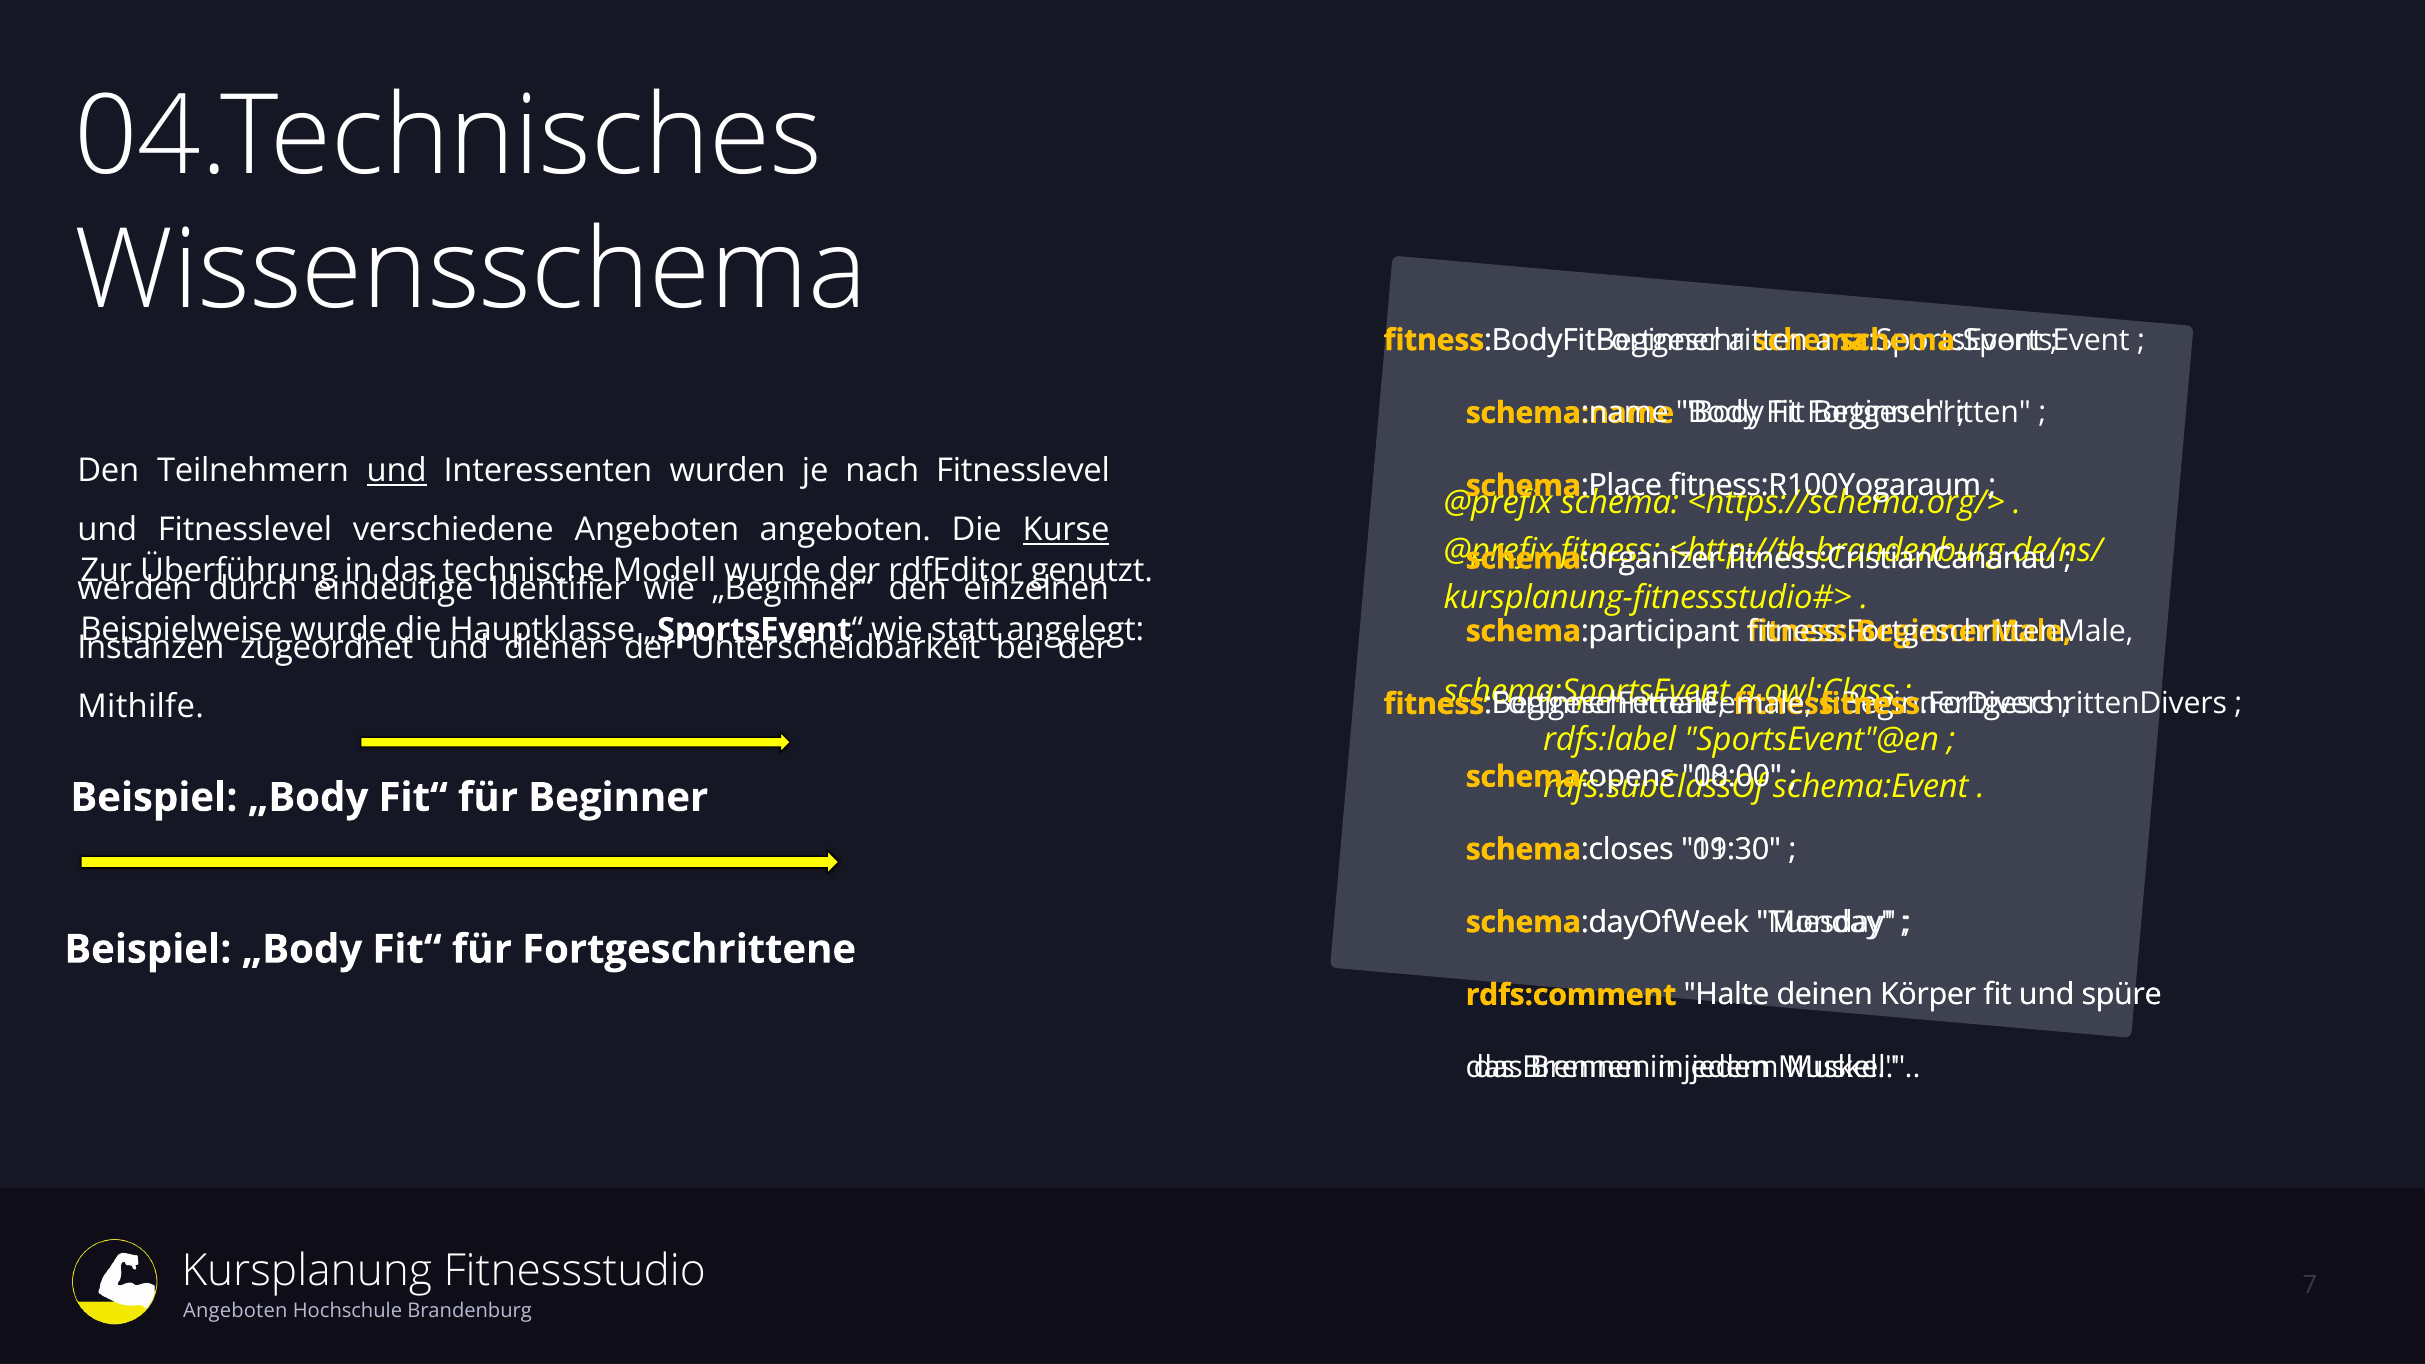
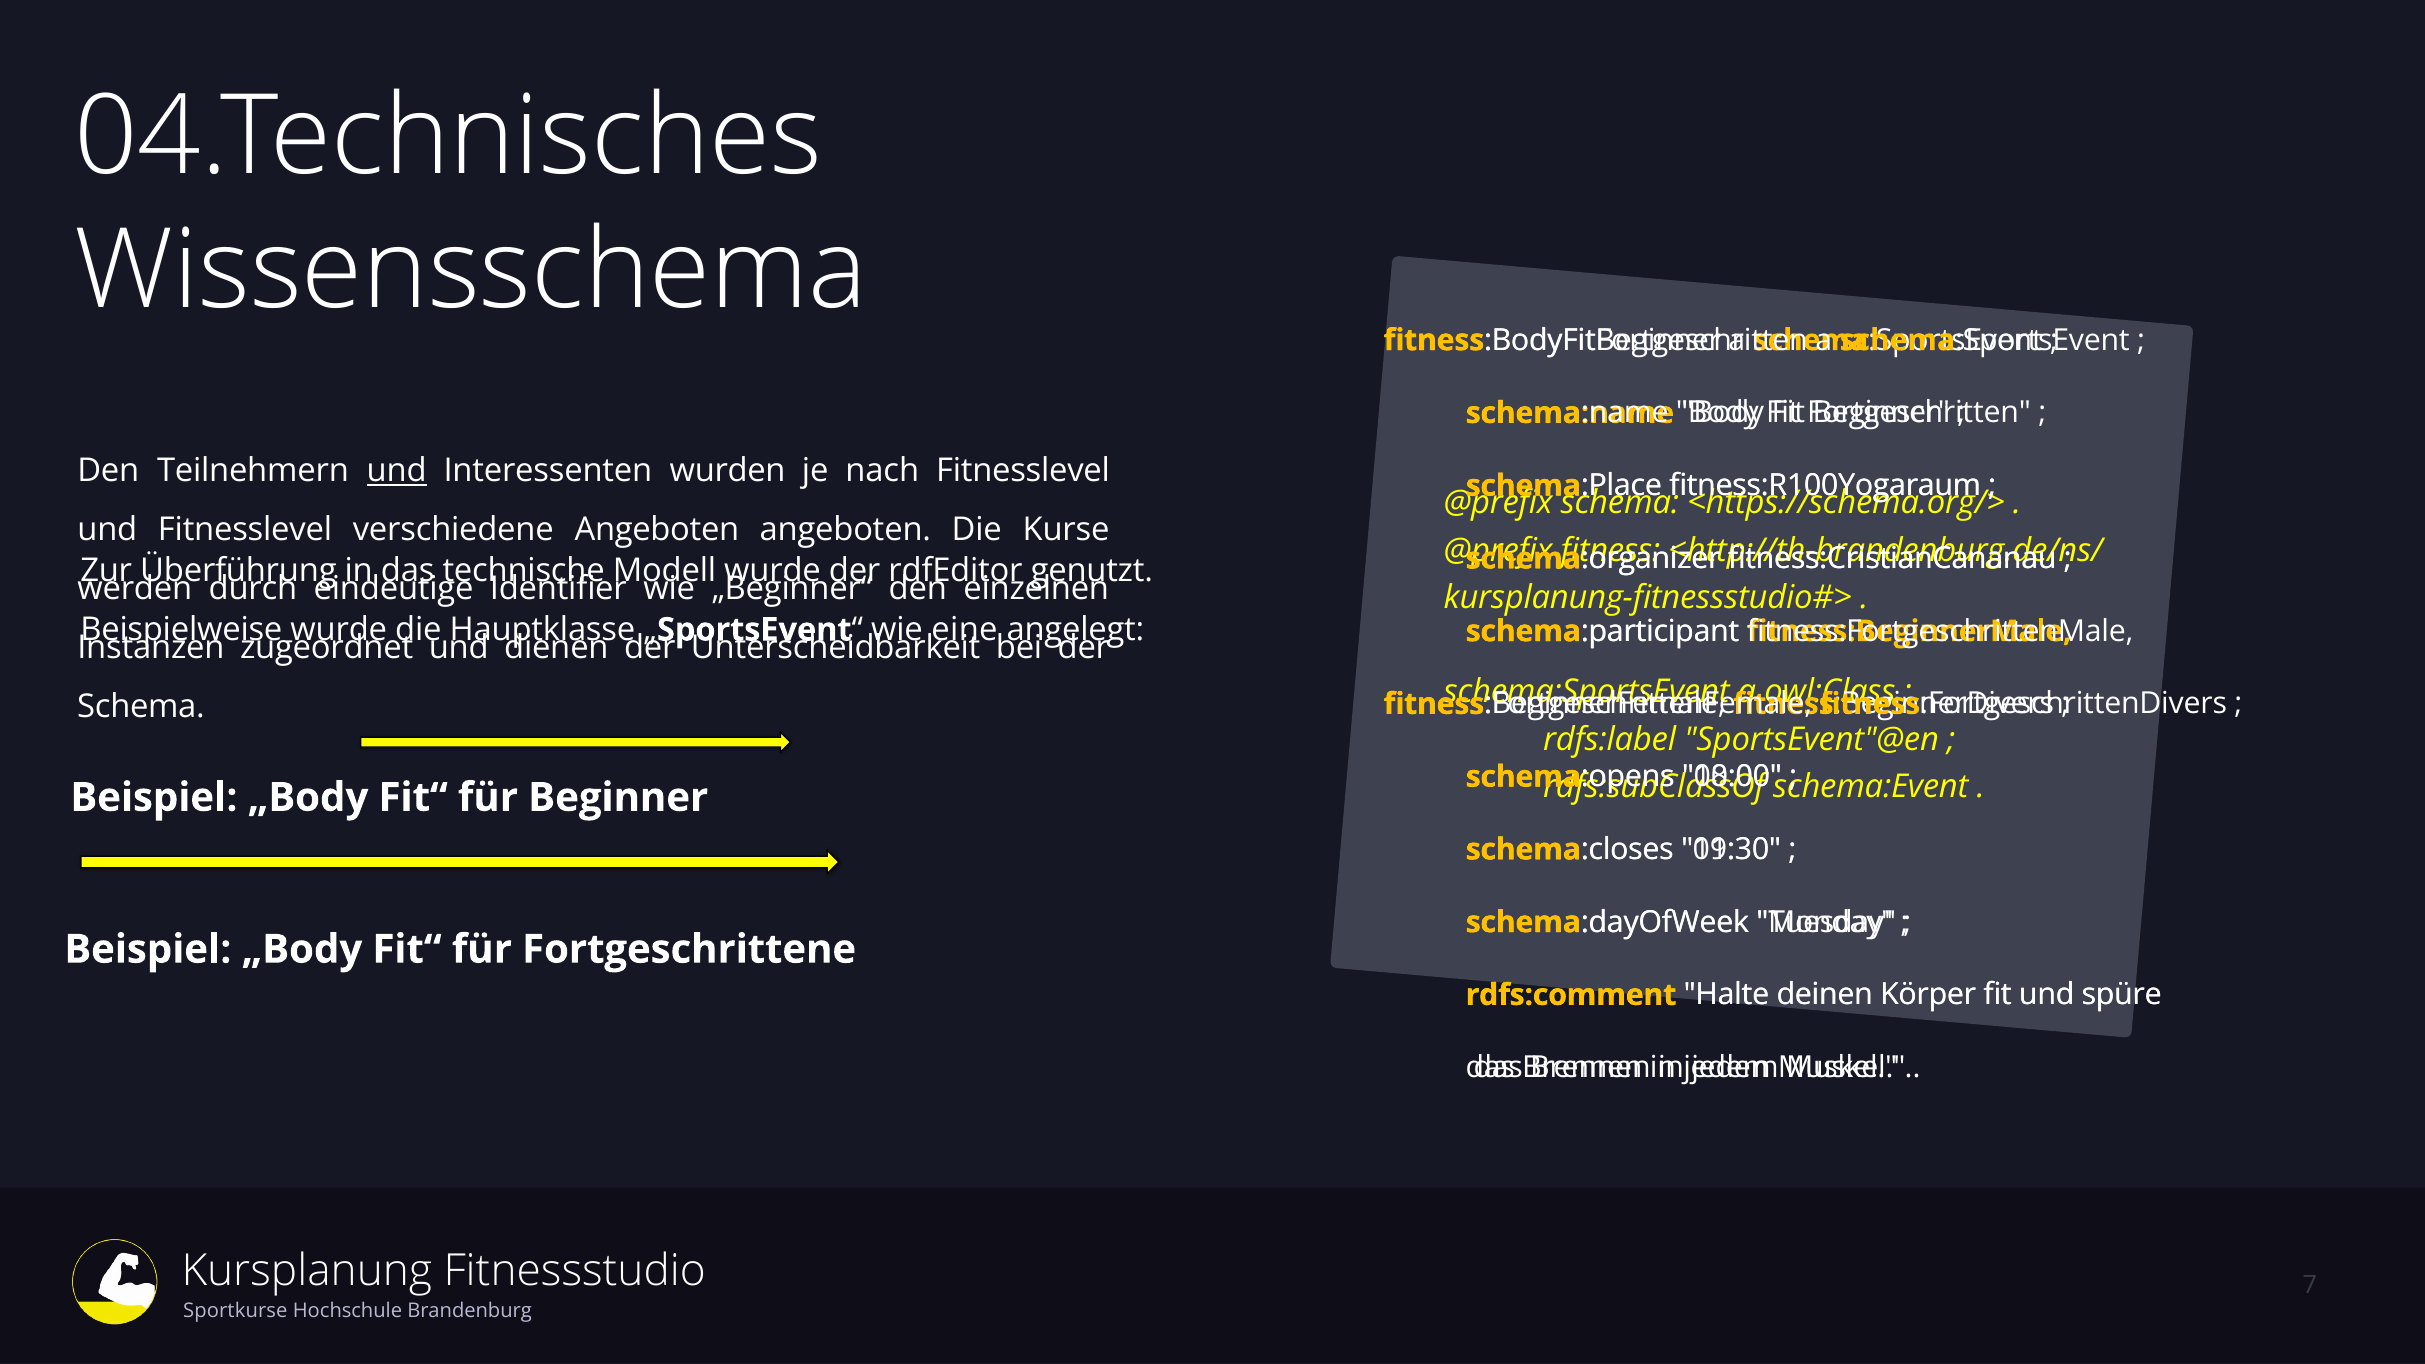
Kurse underline: present -> none
statt: statt -> eine
Mithilfe at (141, 707): Mithilfe -> Schema
Angeboten at (235, 1311): Angeboten -> Sportkurse
